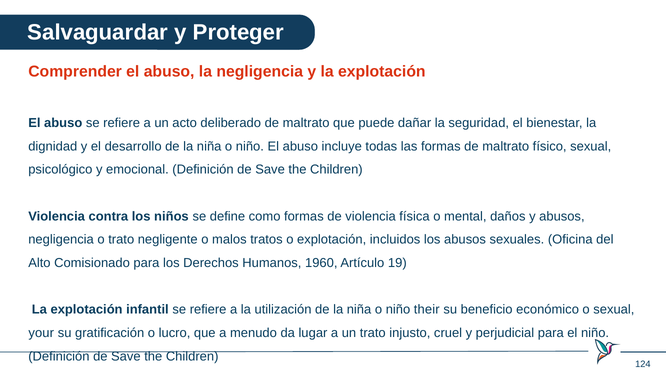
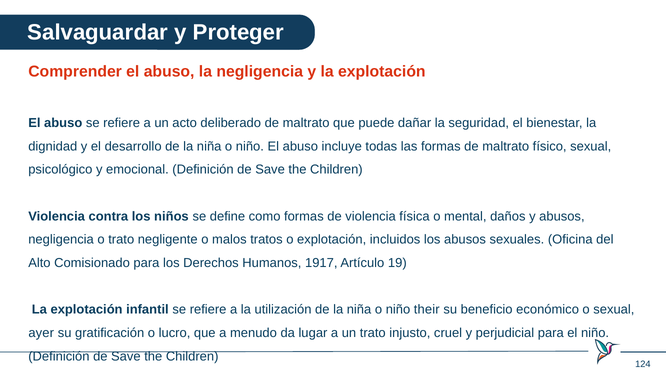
1960: 1960 -> 1917
your: your -> ayer
